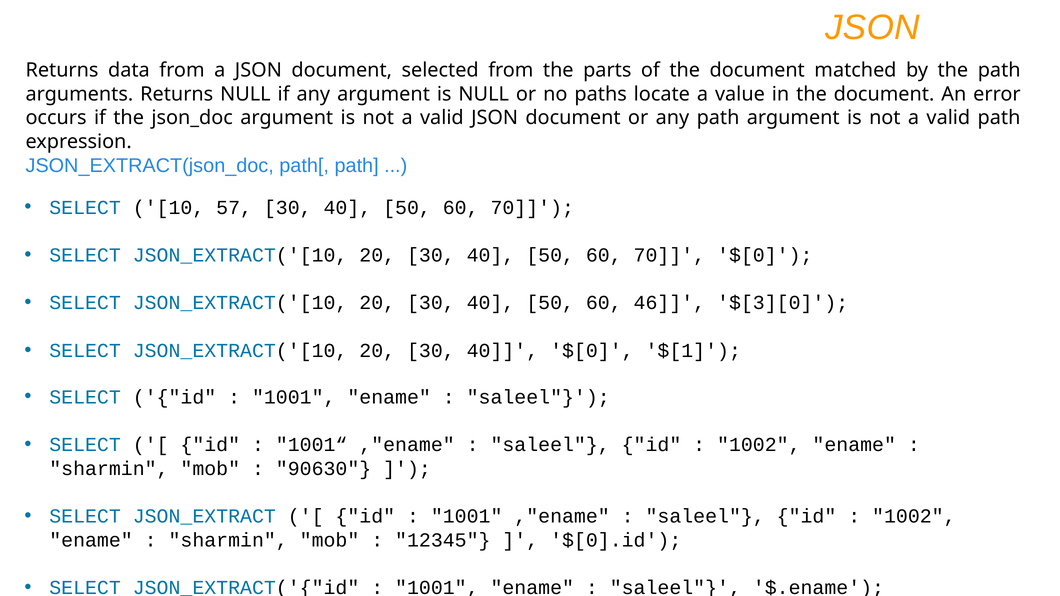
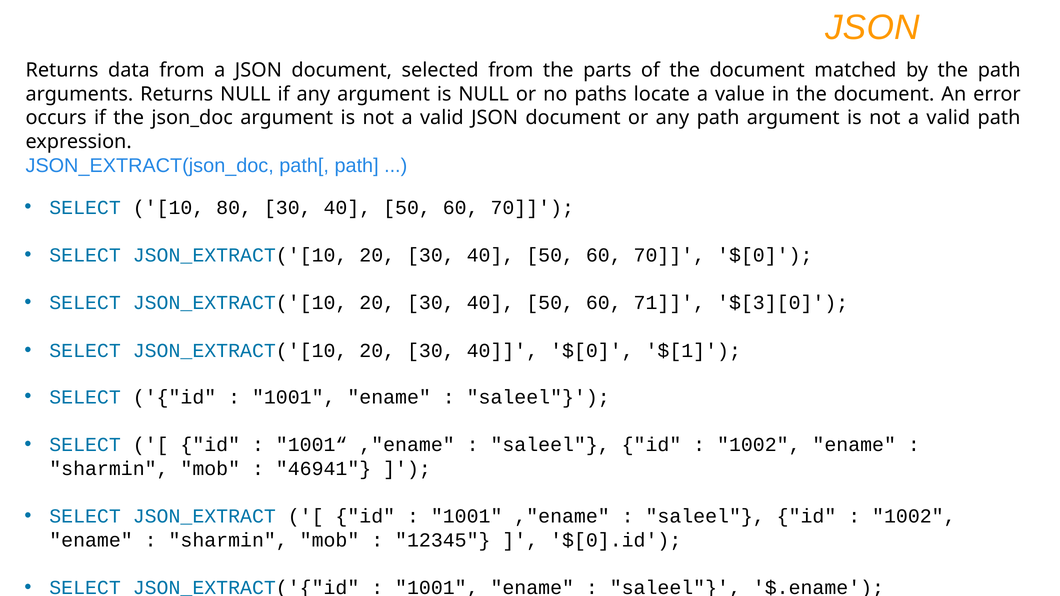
57: 57 -> 80
46: 46 -> 71
90630: 90630 -> 46941
